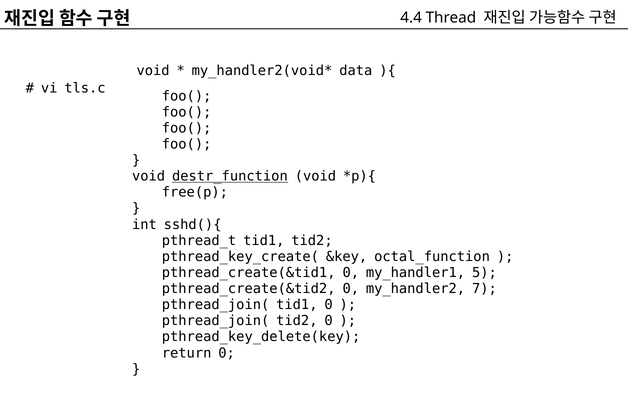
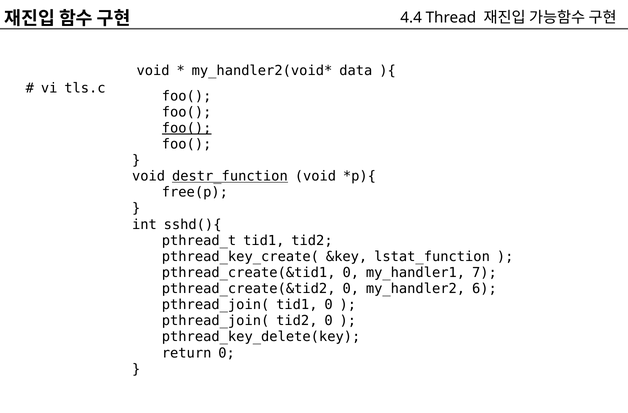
foo( at (187, 128) underline: none -> present
octal_function: octal_function -> lstat_function
5: 5 -> 7
7: 7 -> 6
